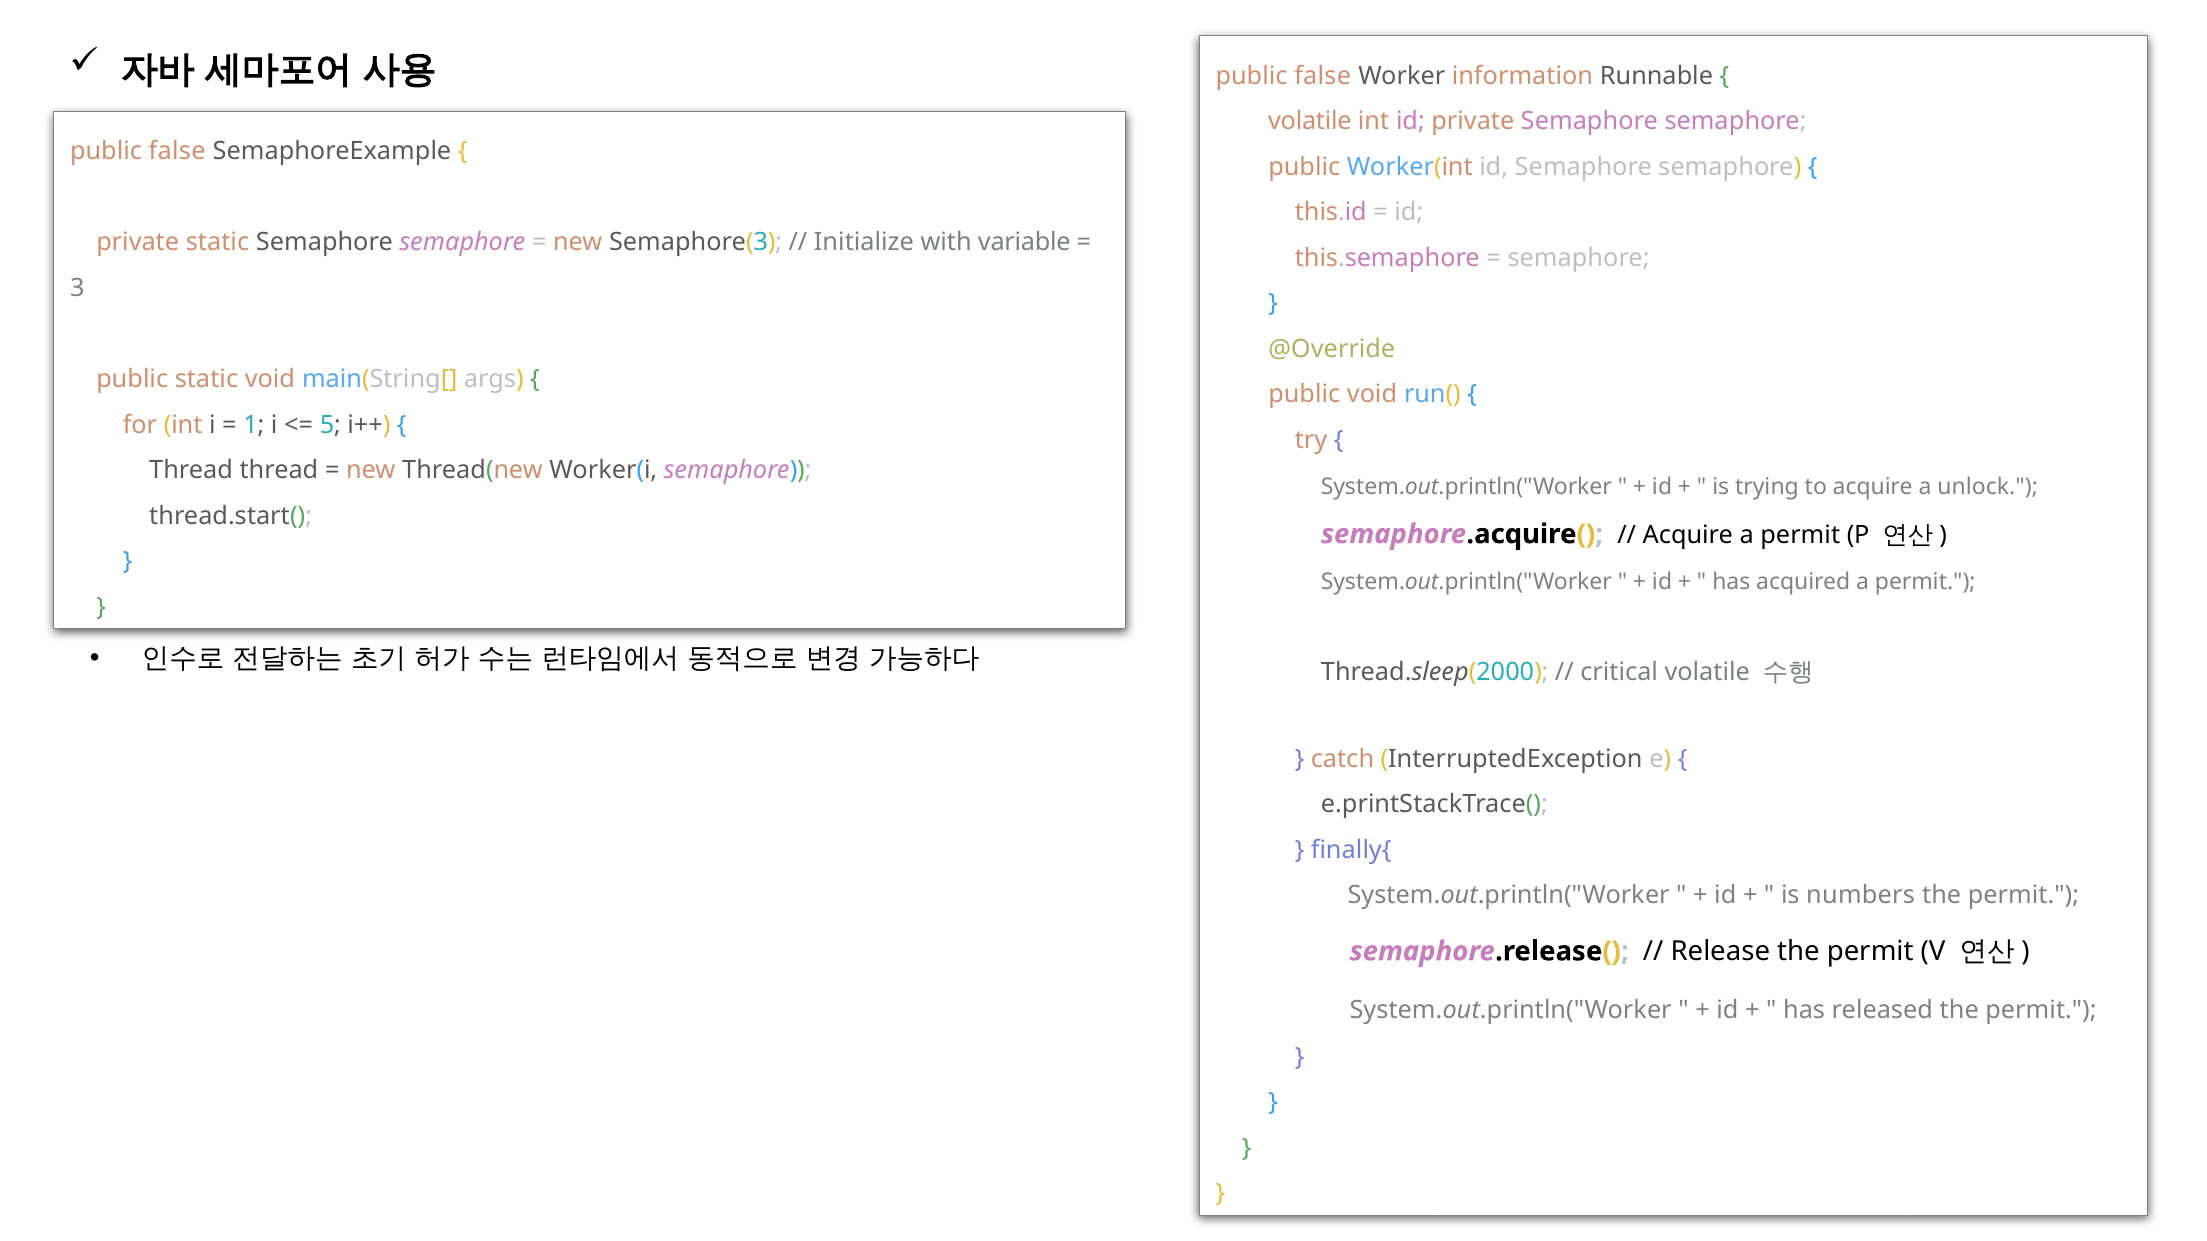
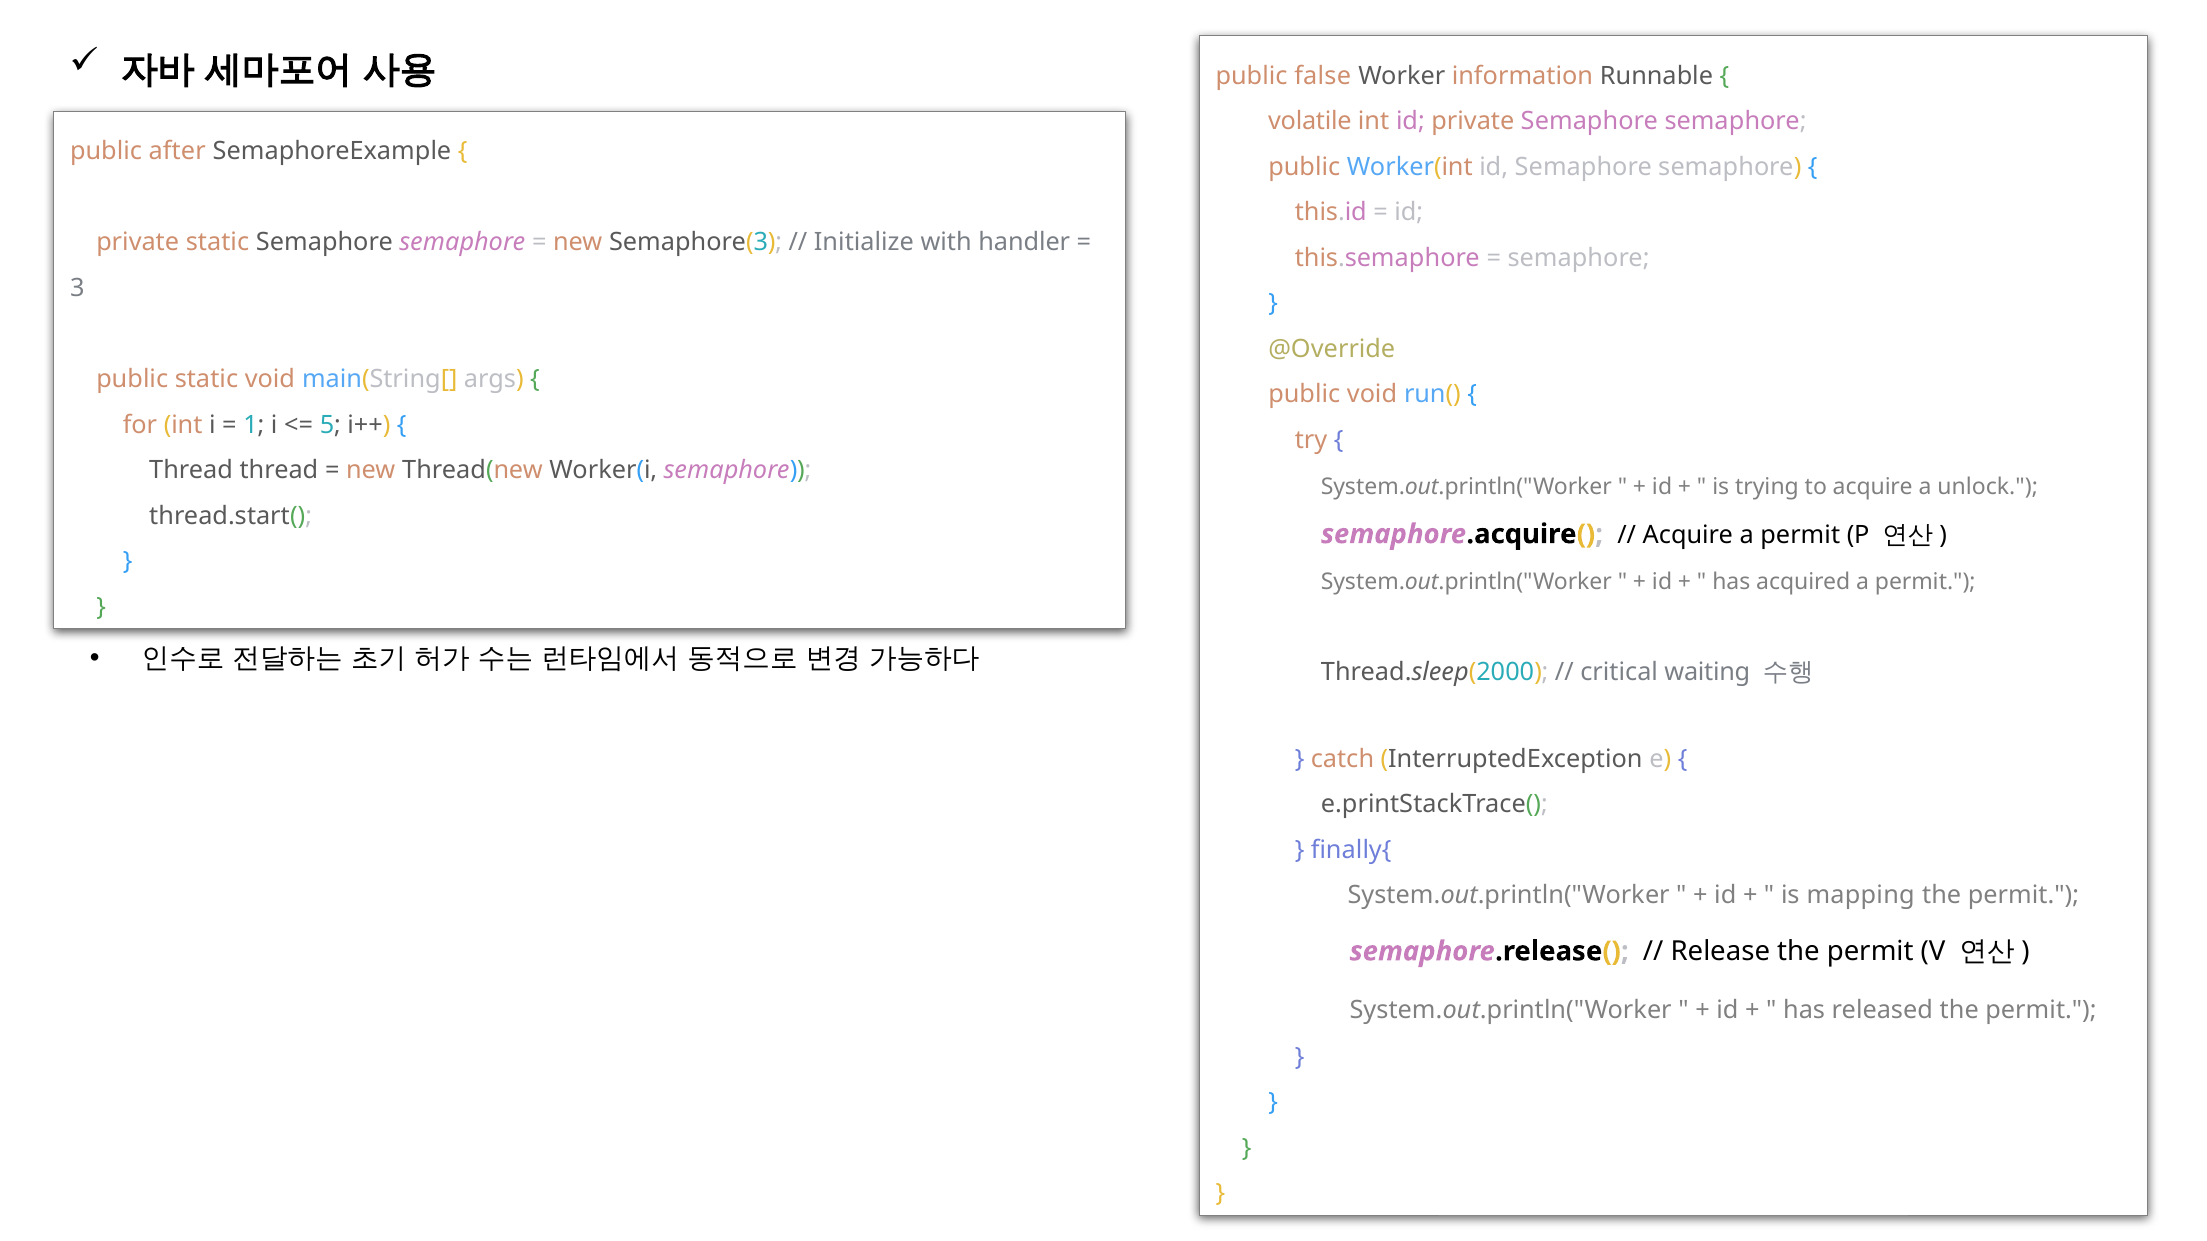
false at (177, 152): false -> after
variable: variable -> handler
critical volatile: volatile -> waiting
numbers: numbers -> mapping
